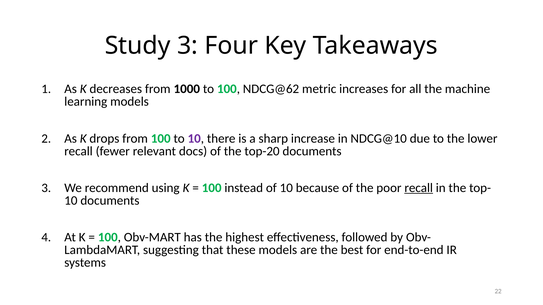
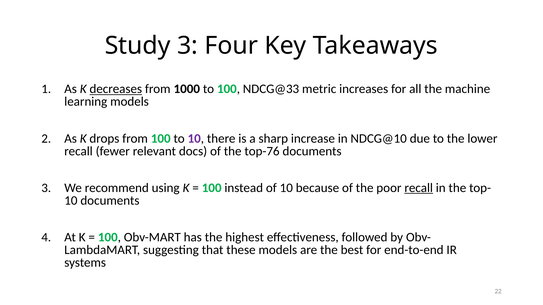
decreases underline: none -> present
NDCG@62: NDCG@62 -> NDCG@33
top-20: top-20 -> top-76
